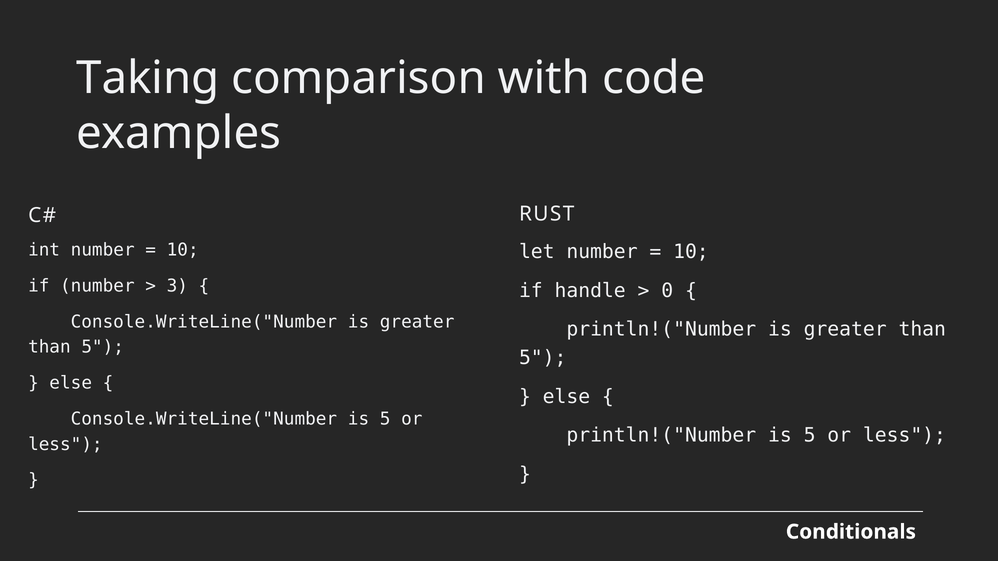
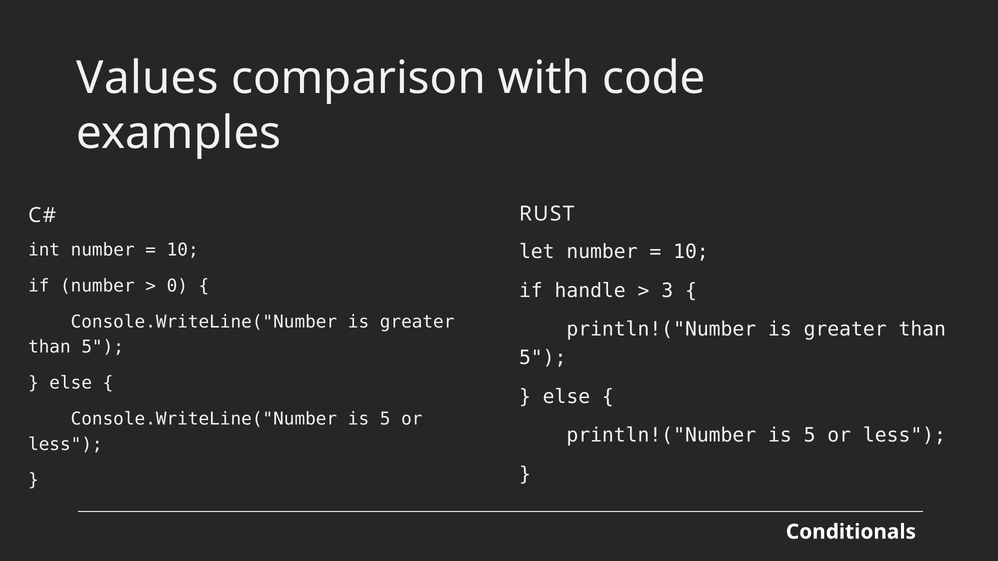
Taking: Taking -> Values
3: 3 -> 0
0: 0 -> 3
